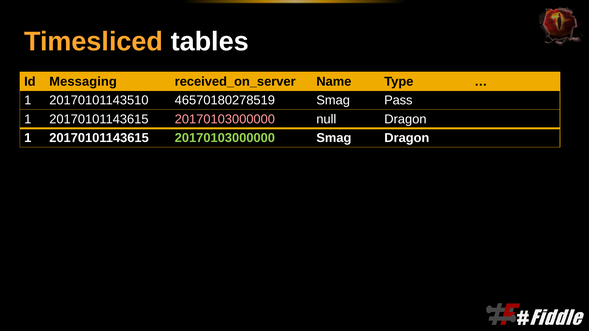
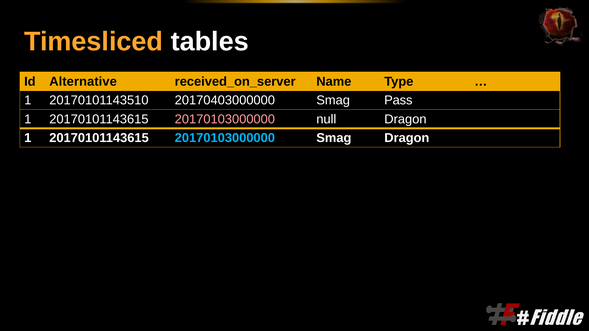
Messaging: Messaging -> Alternative
46570180278519: 46570180278519 -> 20170403000000
20170103000000 at (225, 138) colour: light green -> light blue
